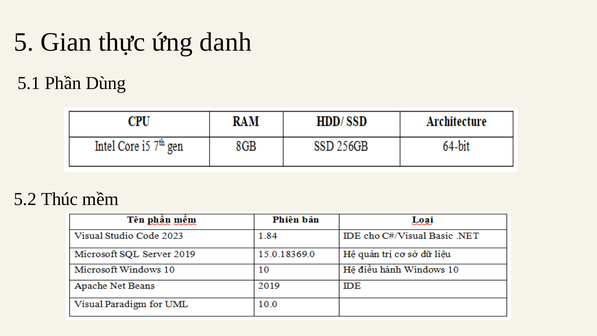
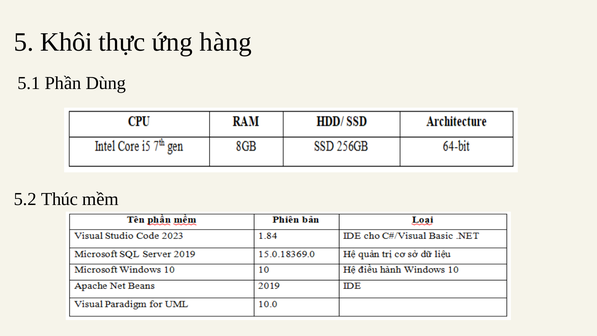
Gian: Gian -> Khôi
danh: danh -> hàng
